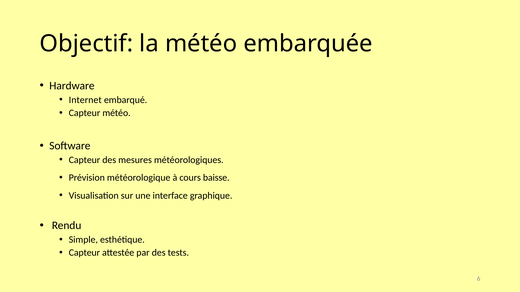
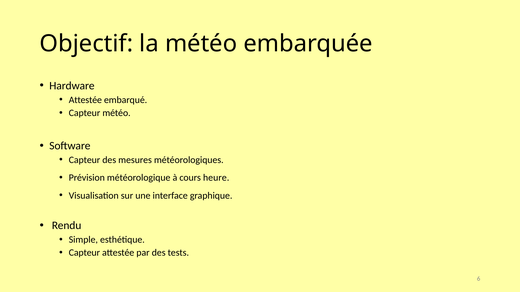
Internet at (85, 100): Internet -> Attestée
baisse: baisse -> heure
